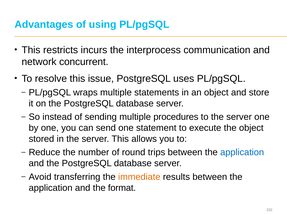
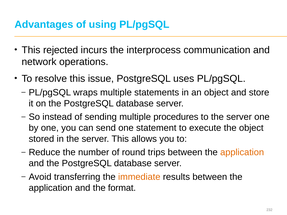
restricts: restricts -> rejected
concurrent: concurrent -> operations
application at (242, 153) colour: blue -> orange
